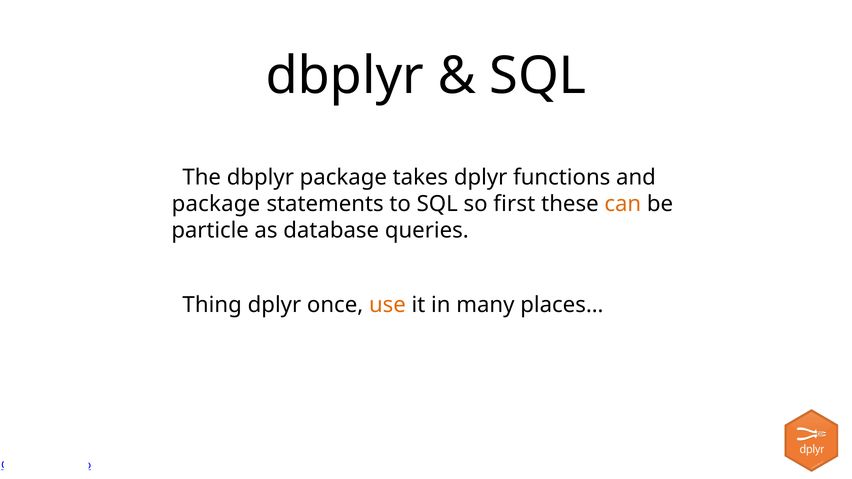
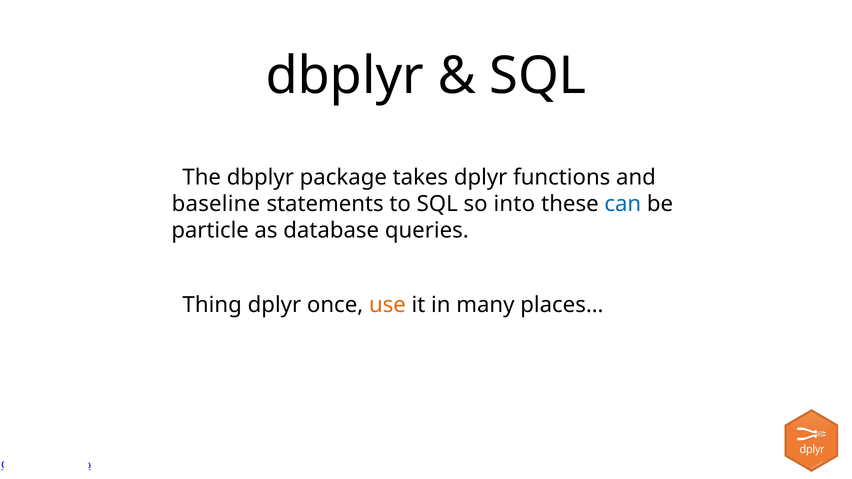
package at (216, 204): package -> baseline
first: first -> into
can colour: orange -> blue
